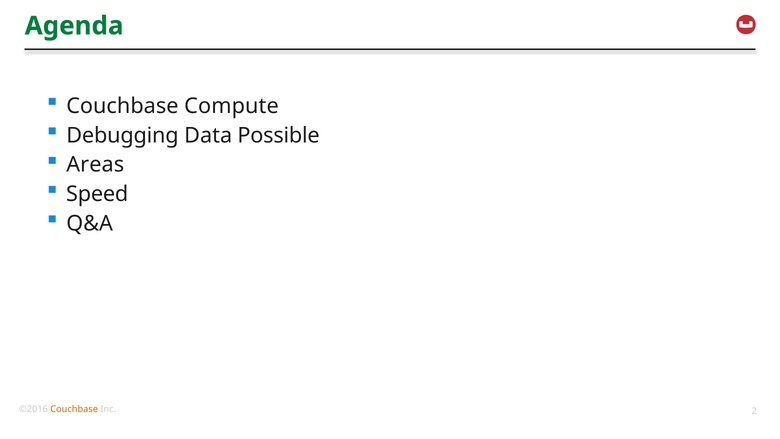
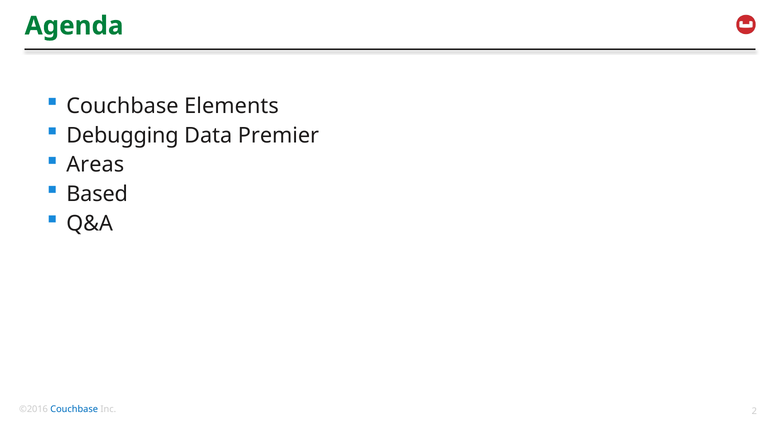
Compute: Compute -> Elements
Possible: Possible -> Premier
Speed: Speed -> Based
Couchbase at (74, 409) colour: orange -> blue
